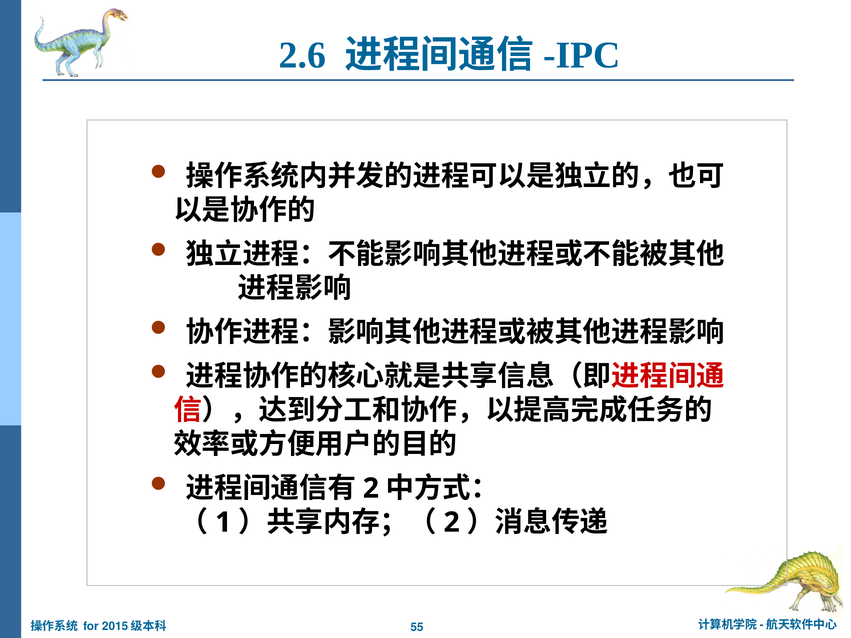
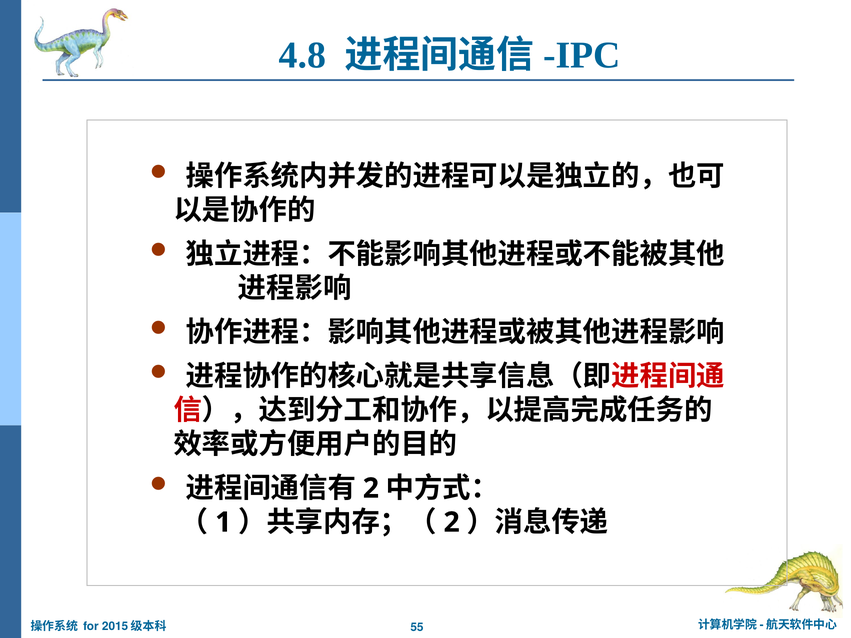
2.6: 2.6 -> 4.8
